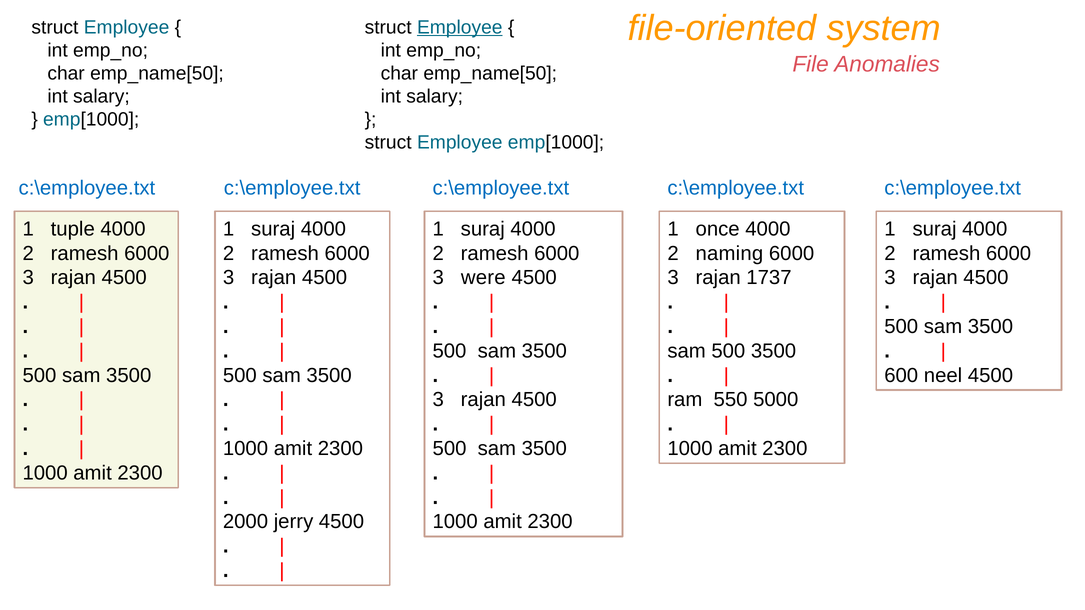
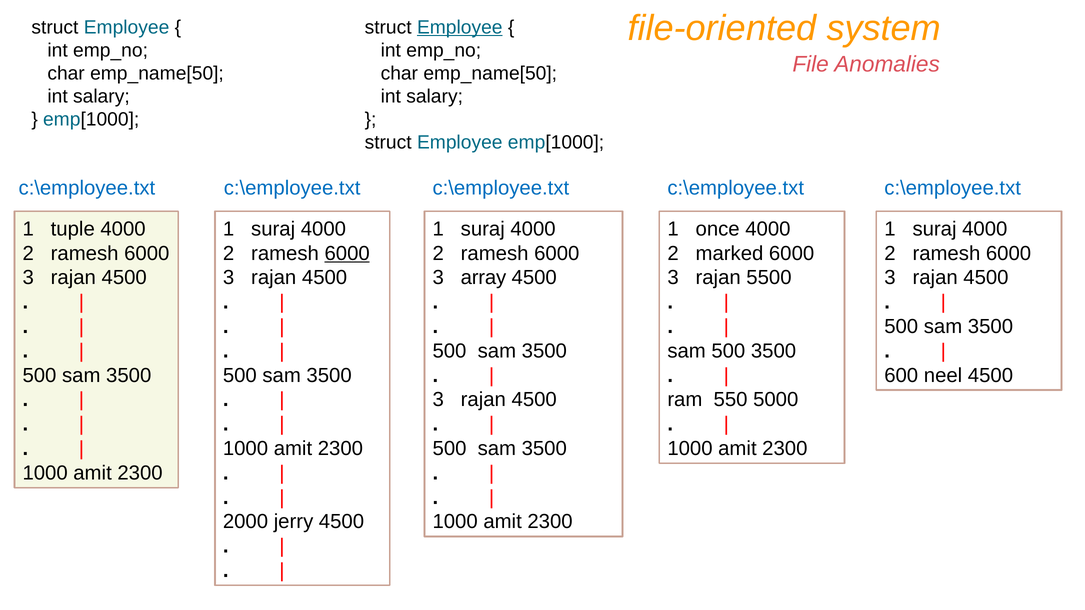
6000 at (347, 253) underline: none -> present
naming: naming -> marked
were: were -> array
1737: 1737 -> 5500
